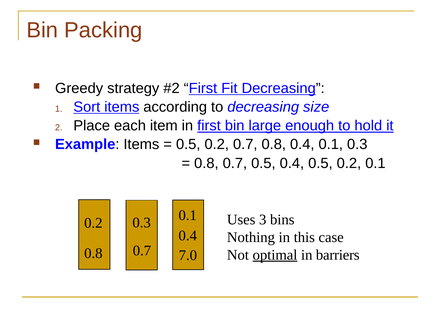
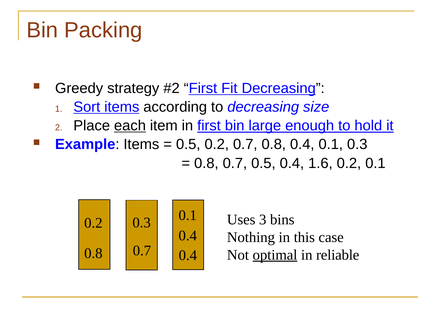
each underline: none -> present
0.4 0.5: 0.5 -> 1.6
0.7 7.0: 7.0 -> 0.4
barriers: barriers -> reliable
